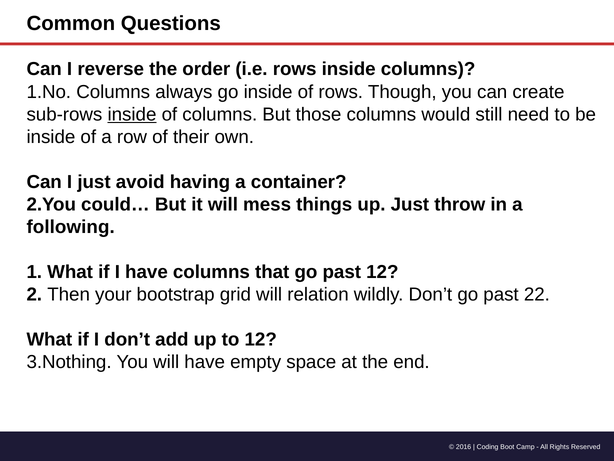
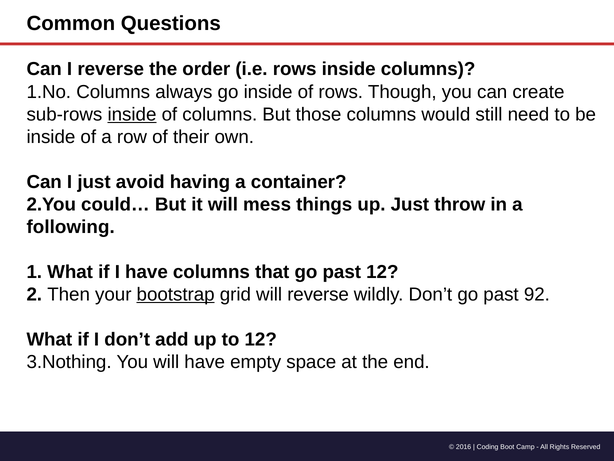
bootstrap underline: none -> present
will relation: relation -> reverse
22: 22 -> 92
